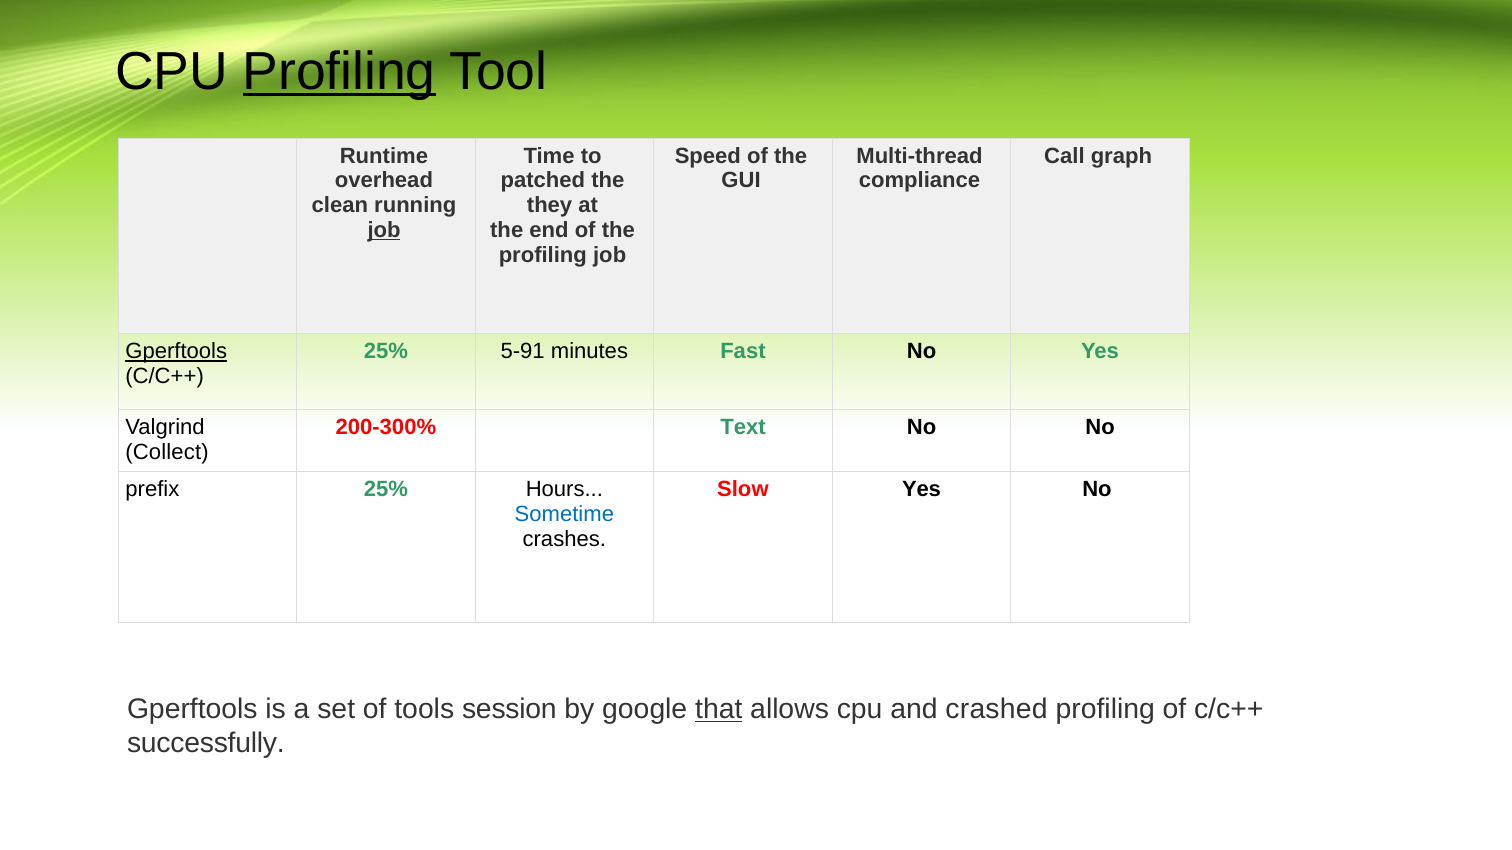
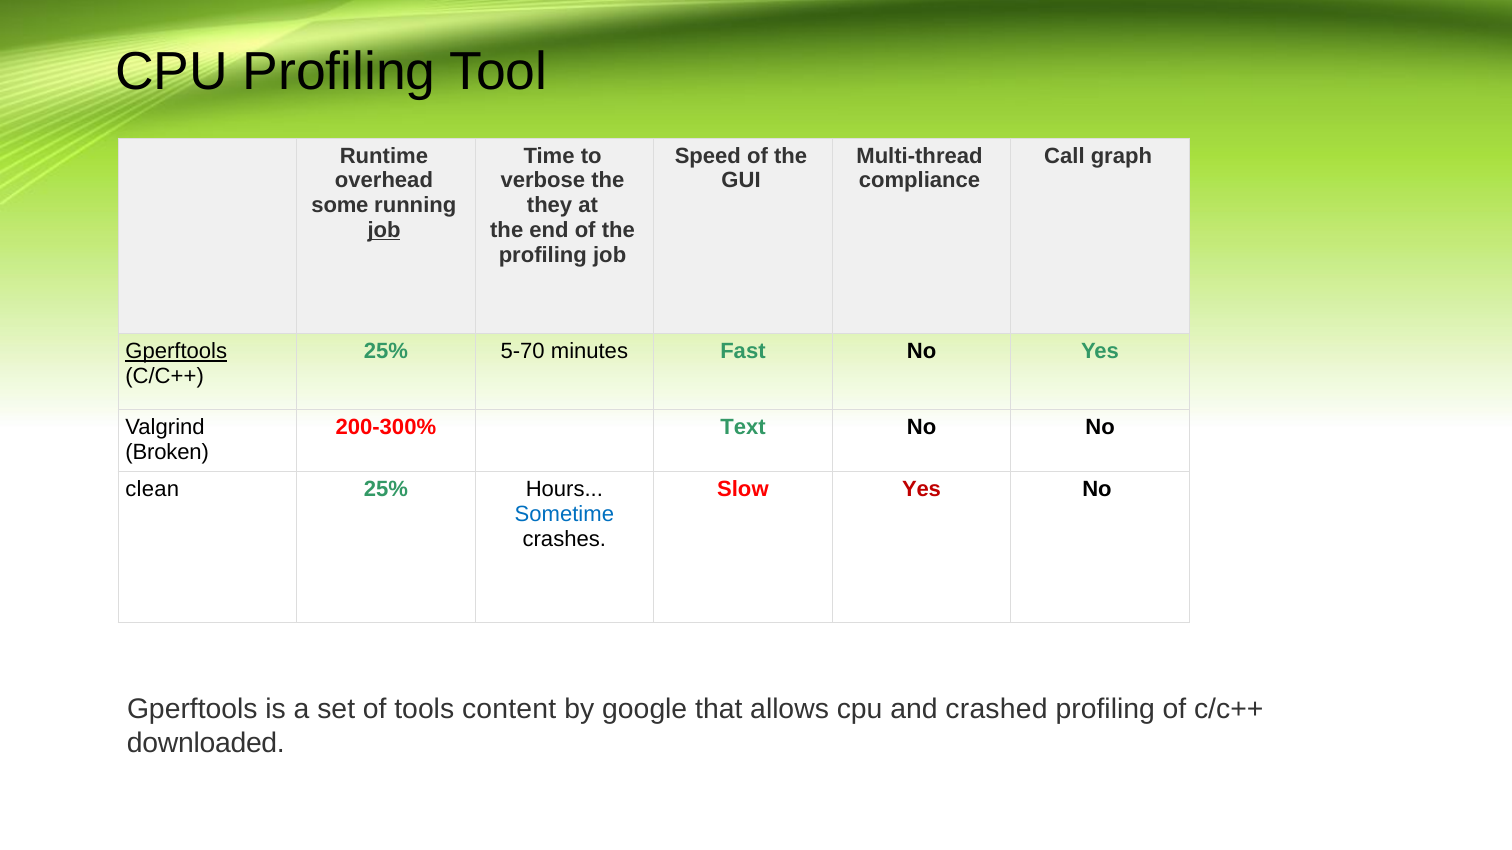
Profiling at (339, 72) underline: present -> none
patched: patched -> verbose
clean: clean -> some
5-91: 5-91 -> 5-70
Collect: Collect -> Broken
prefix: prefix -> clean
Yes at (922, 490) colour: black -> red
session: session -> content
that underline: present -> none
successfully: successfully -> downloaded
